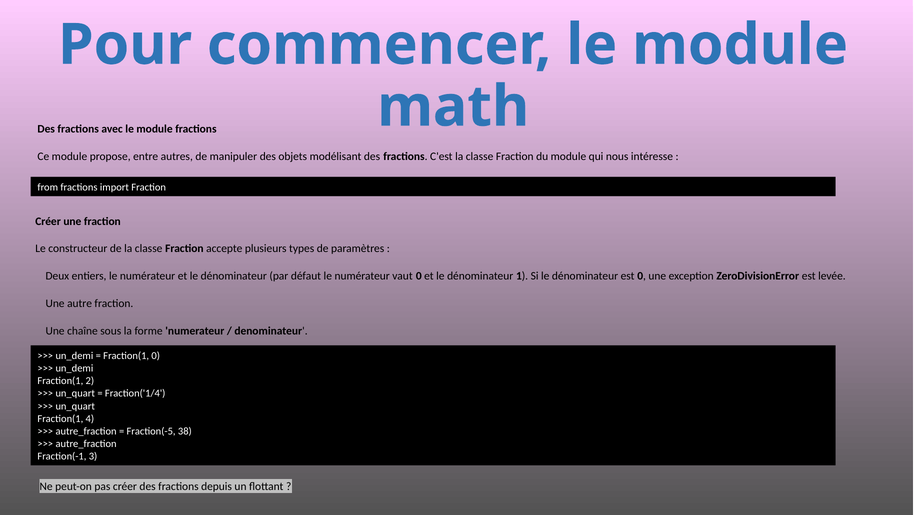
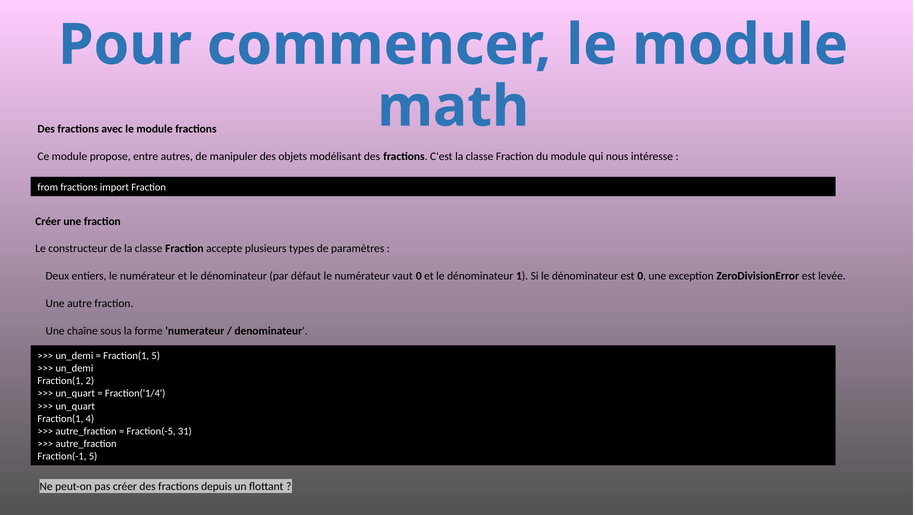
Fraction(1 0: 0 -> 5
38: 38 -> 31
Fraction(-1 3: 3 -> 5
